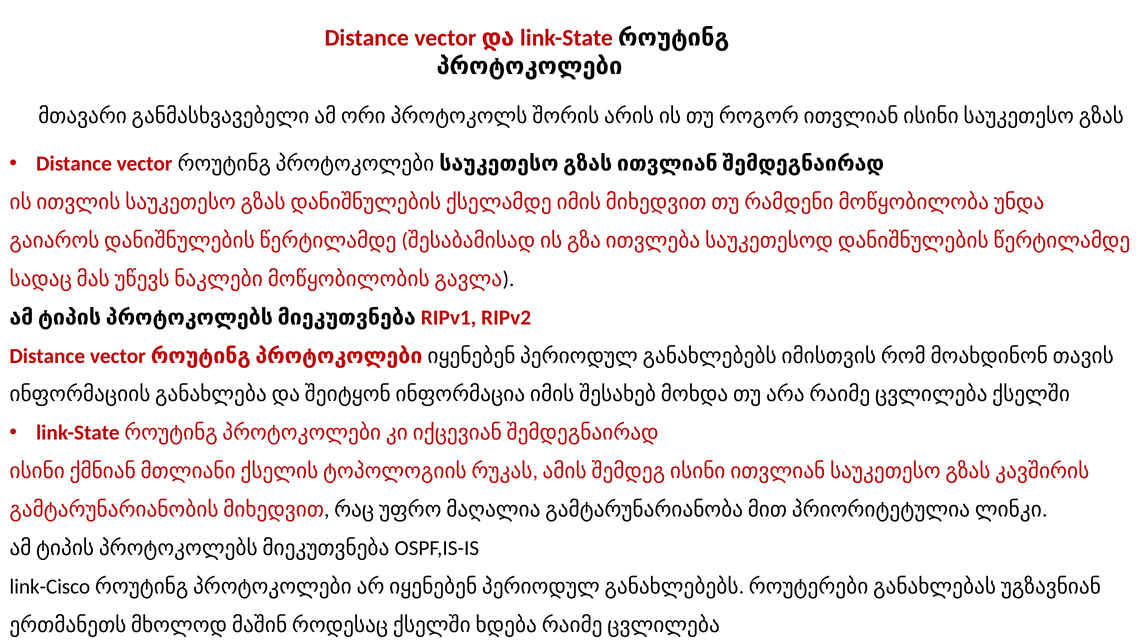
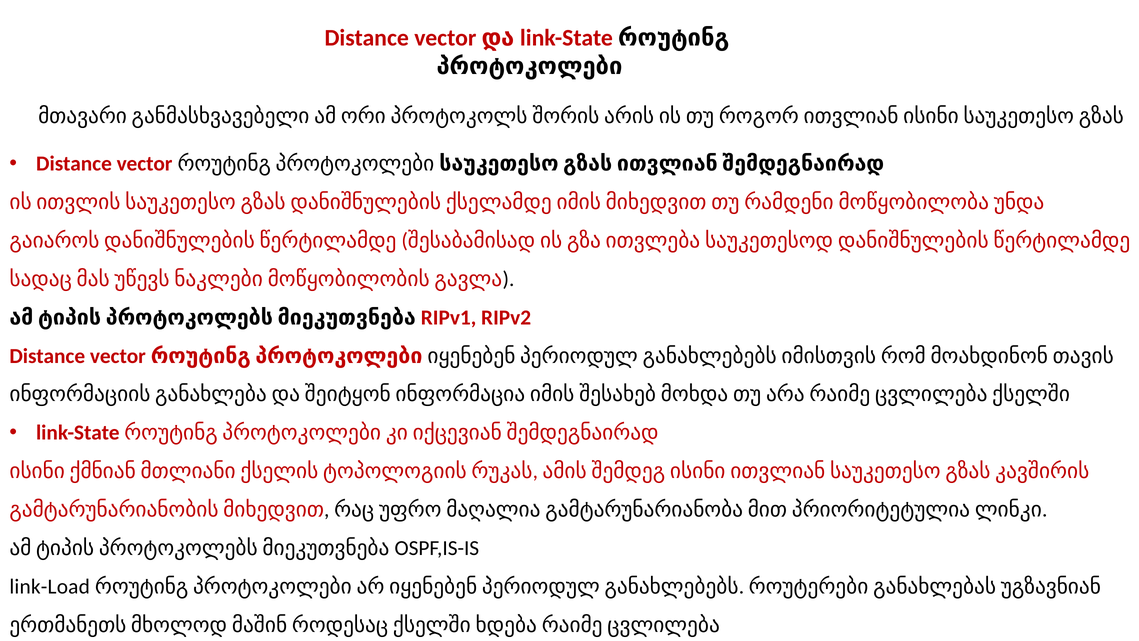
link-Cisco: link-Cisco -> link-Load
